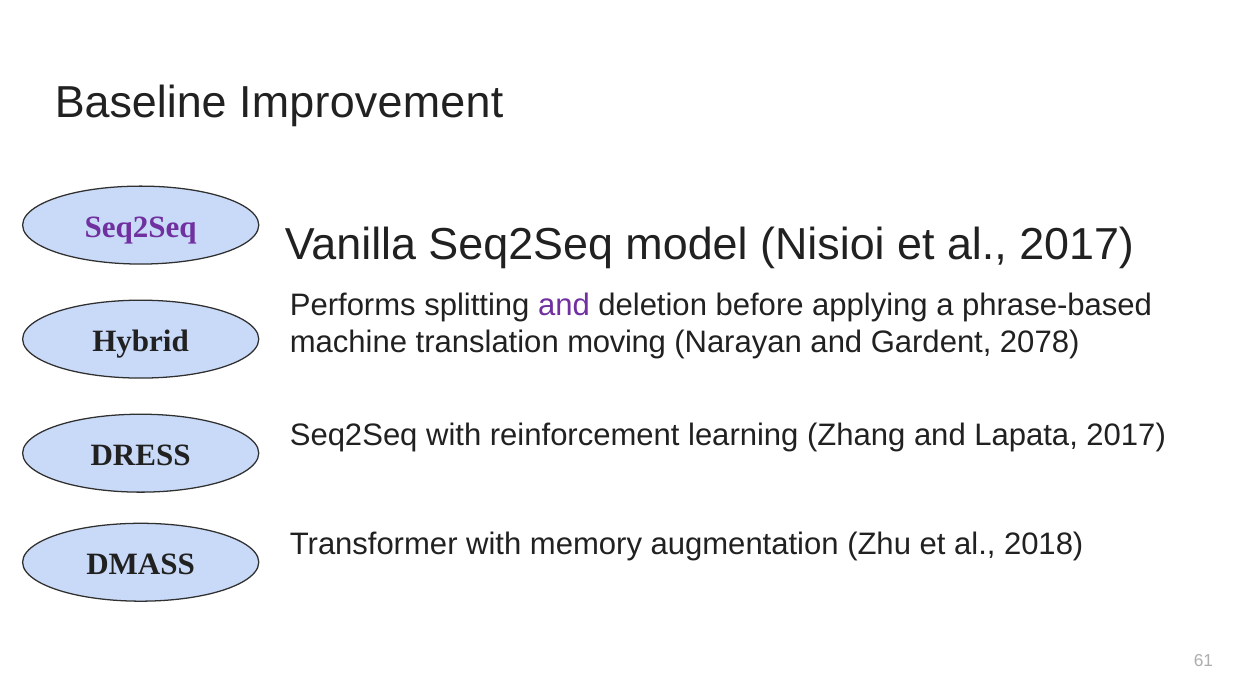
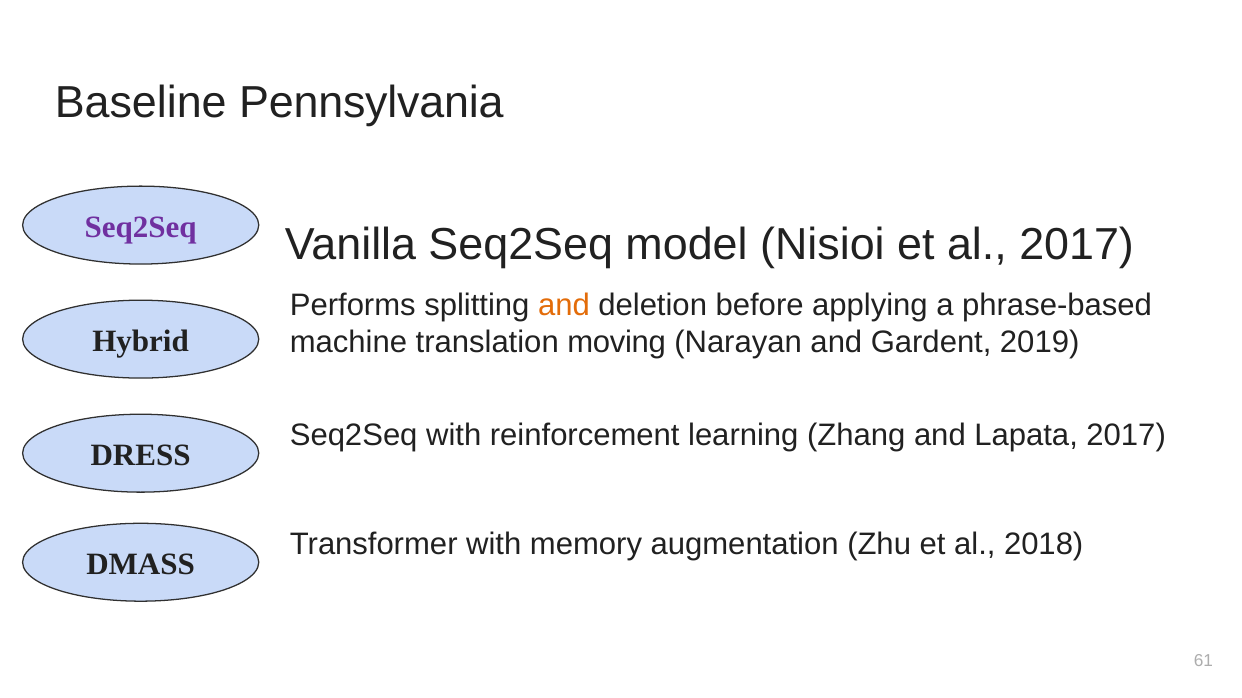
Improvement: Improvement -> Pennsylvania
and at (564, 305) colour: purple -> orange
2078: 2078 -> 2019
